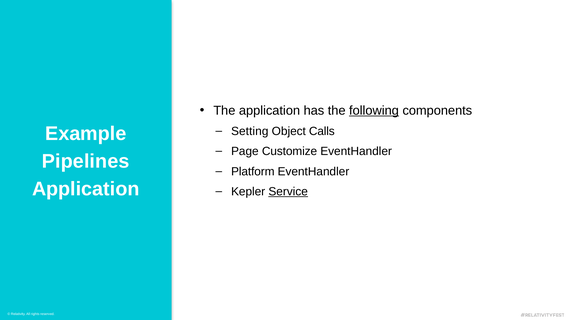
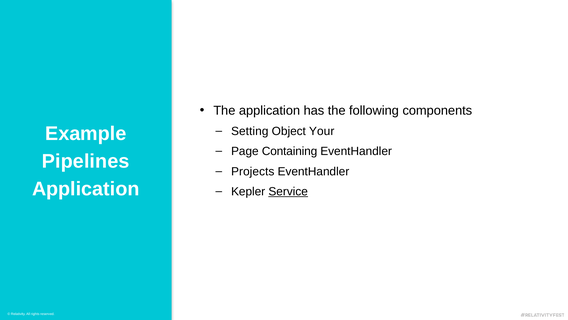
following underline: present -> none
Calls: Calls -> Your
Customize: Customize -> Containing
Platform: Platform -> Projects
